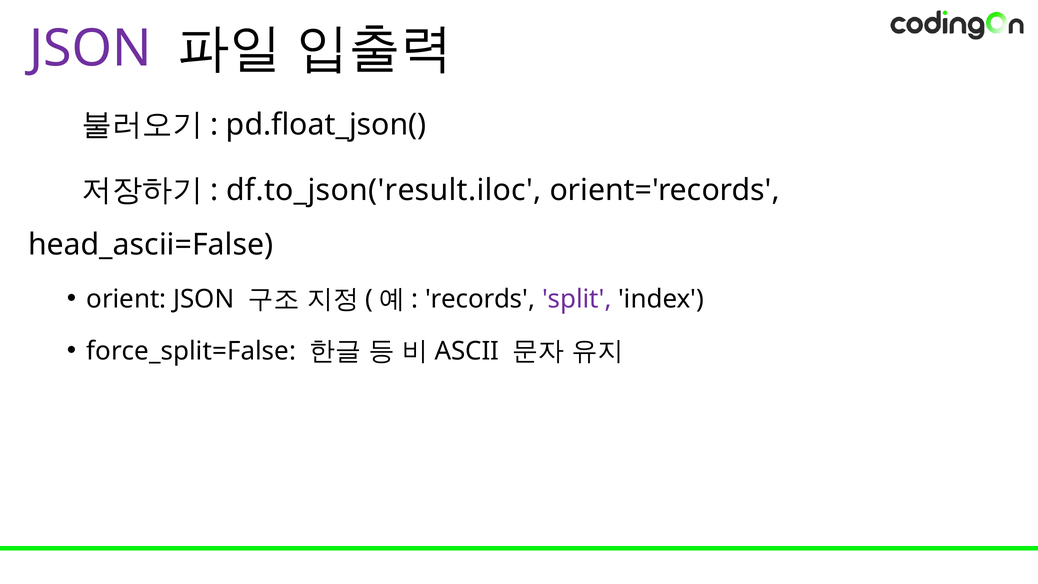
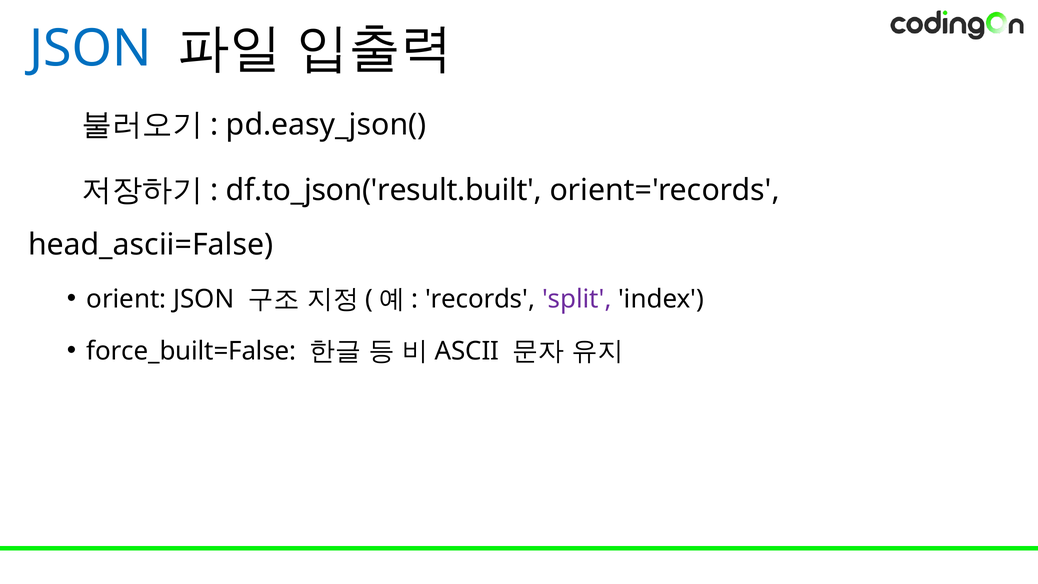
JSON at (90, 48) colour: purple -> blue
pd.float_json(: pd.float_json( -> pd.easy_json(
df.to_json('result.iloc: df.to_json('result.iloc -> df.to_json('result.built
force_split=False: force_split=False -> force_built=False
